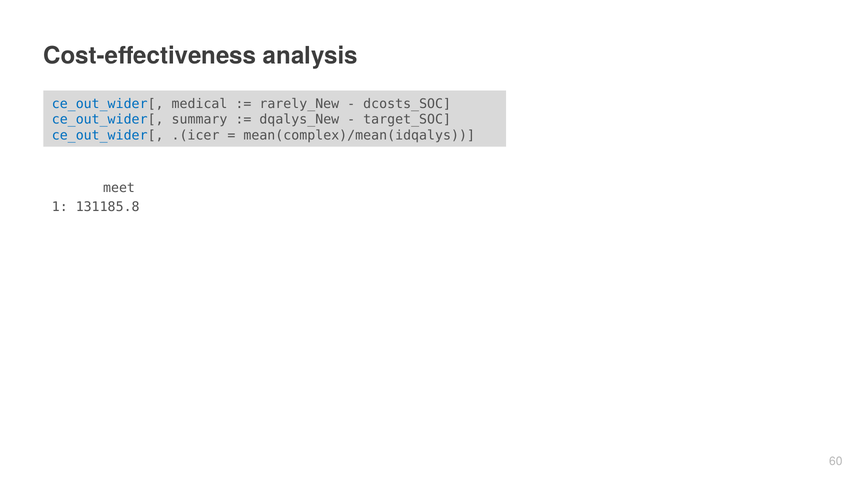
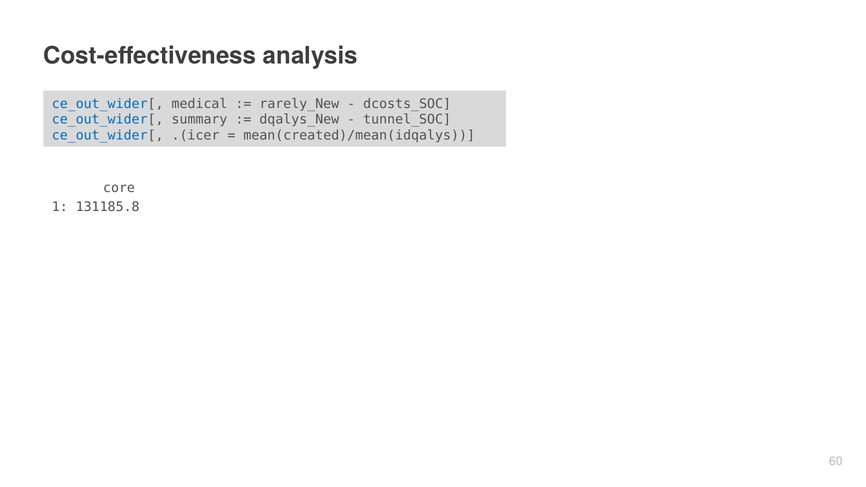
target_SOC: target_SOC -> tunnel_SOC
mean(complex)/mean(idqalys: mean(complex)/mean(idqalys -> mean(created)/mean(idqalys
meet: meet -> core
